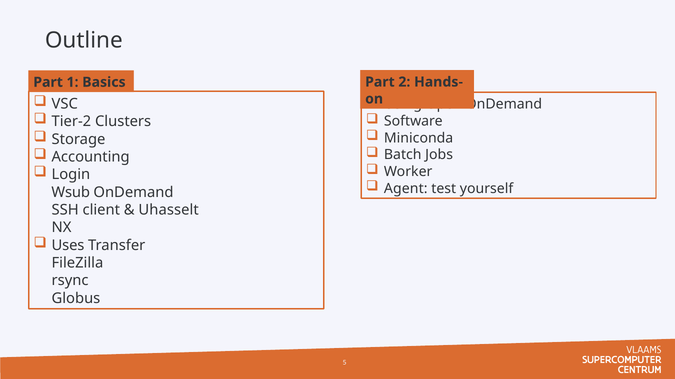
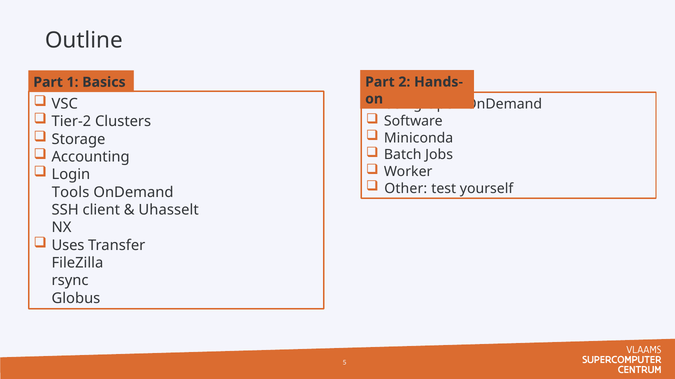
Agent: Agent -> Other
Wsub: Wsub -> Tools
